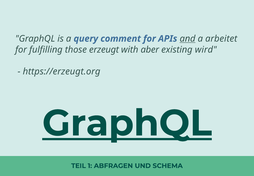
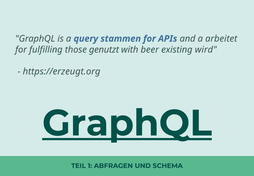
comment: comment -> stammen
and underline: present -> none
erzeugt: erzeugt -> genutzt
aber: aber -> beer
